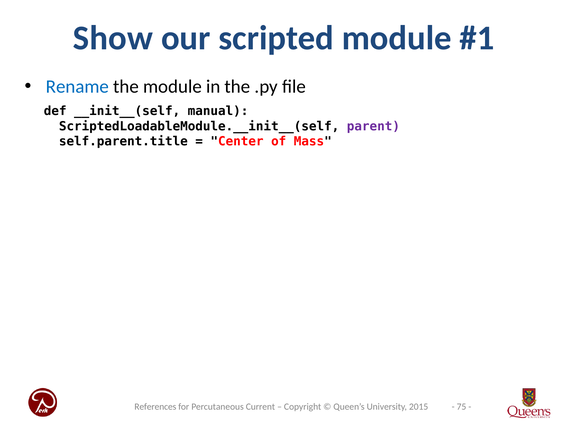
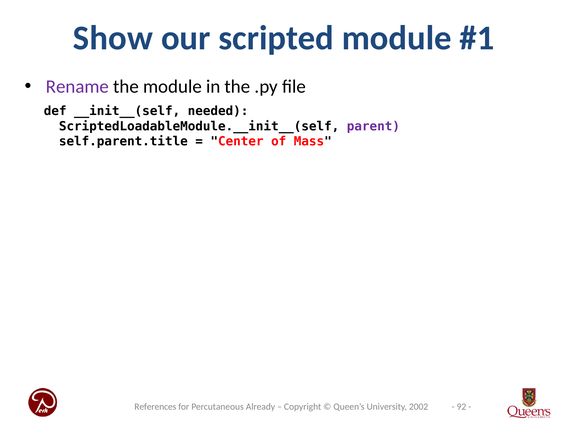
Rename colour: blue -> purple
manual: manual -> needed
75: 75 -> 92
Current: Current -> Already
2015: 2015 -> 2002
